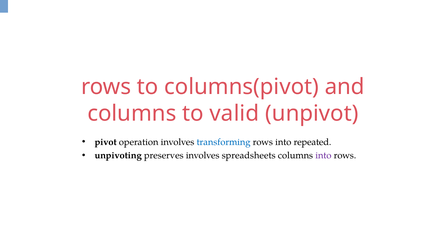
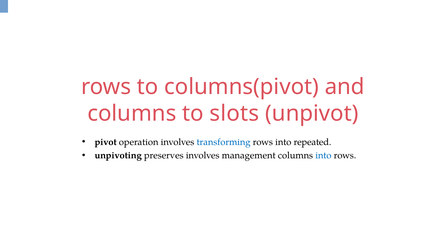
valid: valid -> slots
spreadsheets: spreadsheets -> management
into at (323, 155) colour: purple -> blue
